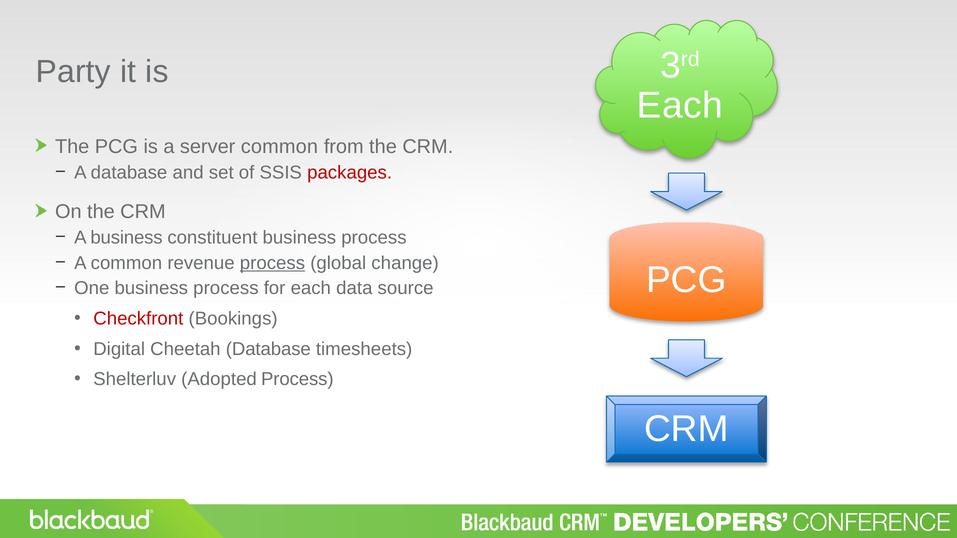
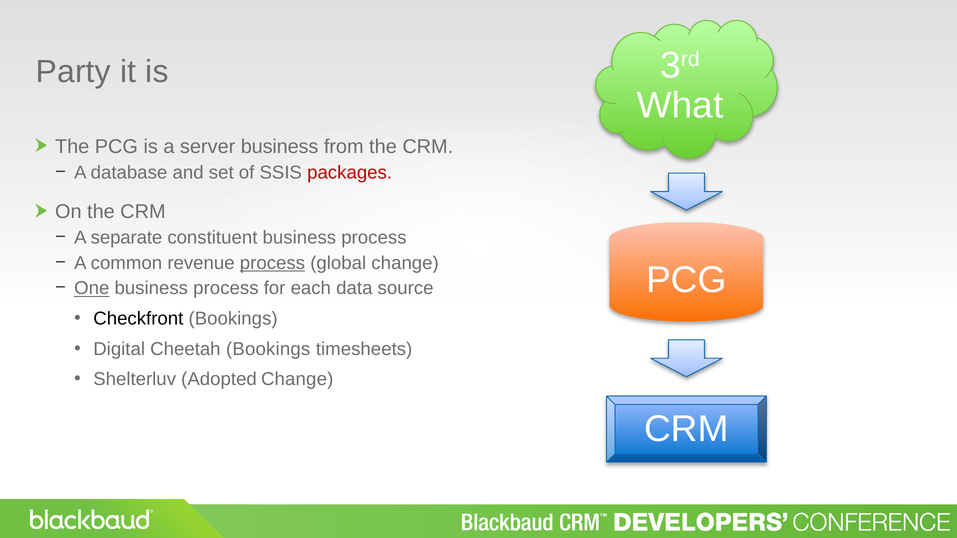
Each at (680, 106): Each -> What
server common: common -> business
A business: business -> separate
One underline: none -> present
Checkfront colour: red -> black
Cheetah Database: Database -> Bookings
Adopted Process: Process -> Change
